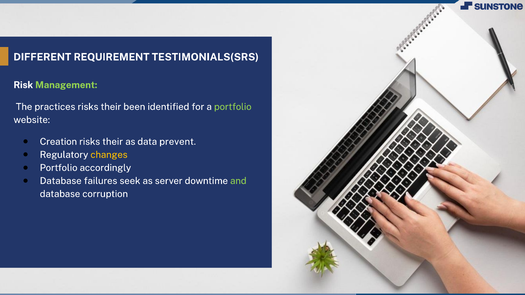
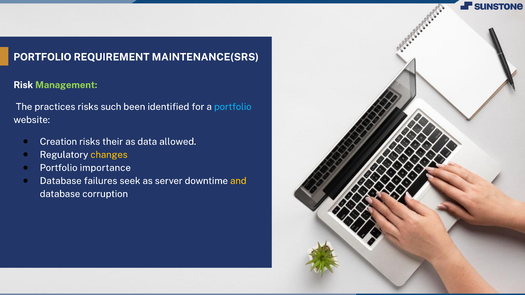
DIFFERENT at (42, 57): DIFFERENT -> PORTFOLIO
TESTIMONIALS(SRS: TESTIMONIALS(SRS -> MAINTENANCE(SRS
their at (111, 107): their -> such
portfolio at (233, 107) colour: light green -> light blue
prevent: prevent -> allowed
accordingly: accordingly -> importance
and colour: light green -> yellow
